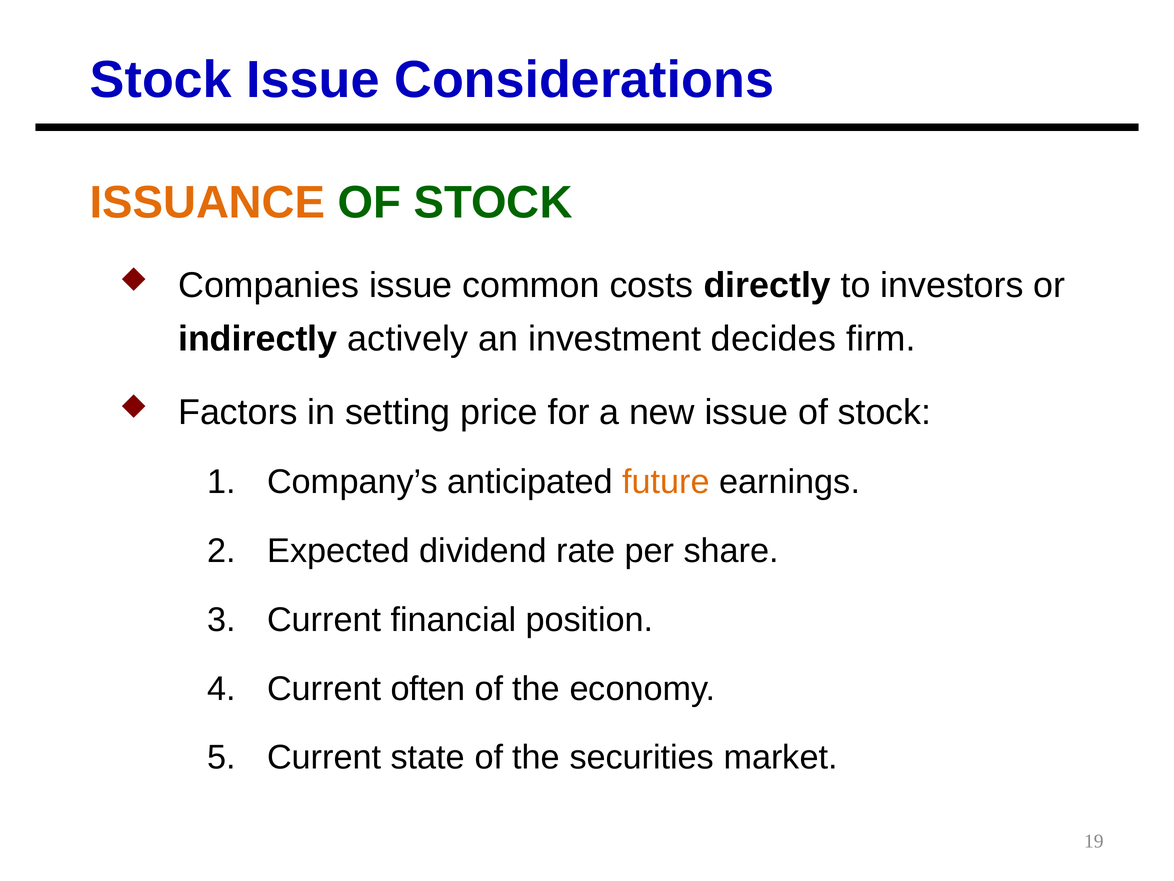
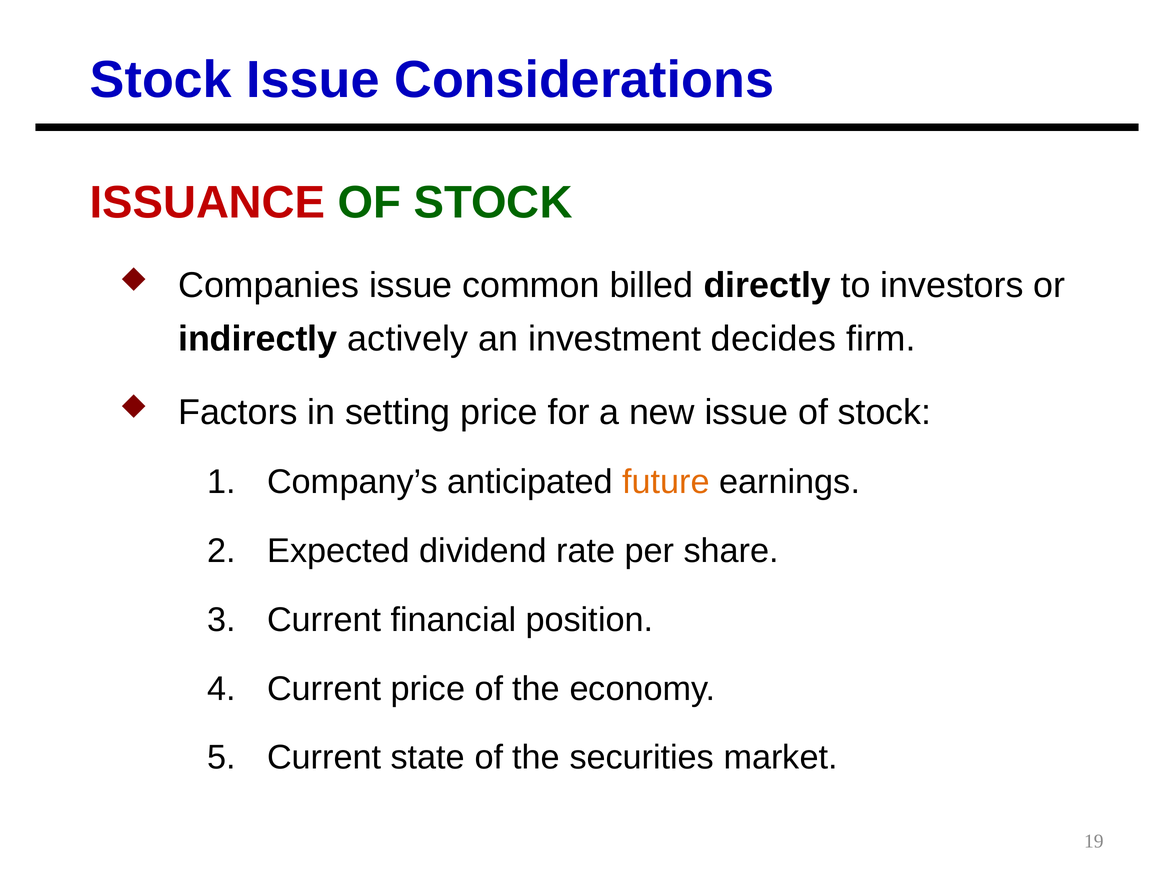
ISSUANCE colour: orange -> red
costs: costs -> billed
Current often: often -> price
